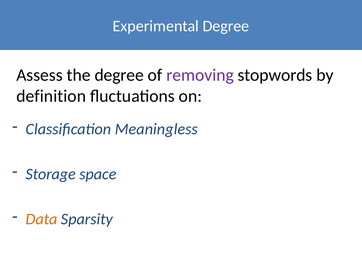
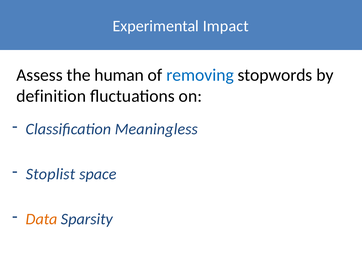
Experimental Degree: Degree -> Impact
the degree: degree -> human
removing colour: purple -> blue
Storage: Storage -> Stoplist
